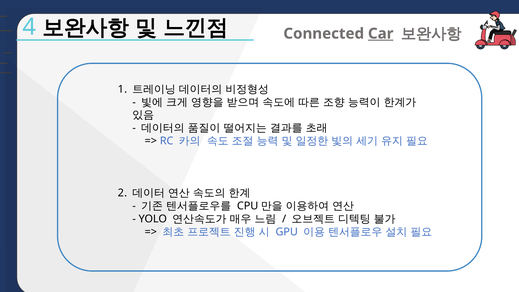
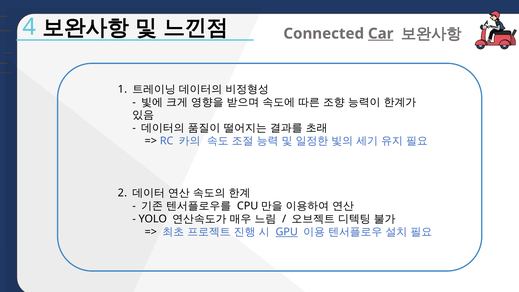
GPU underline: none -> present
